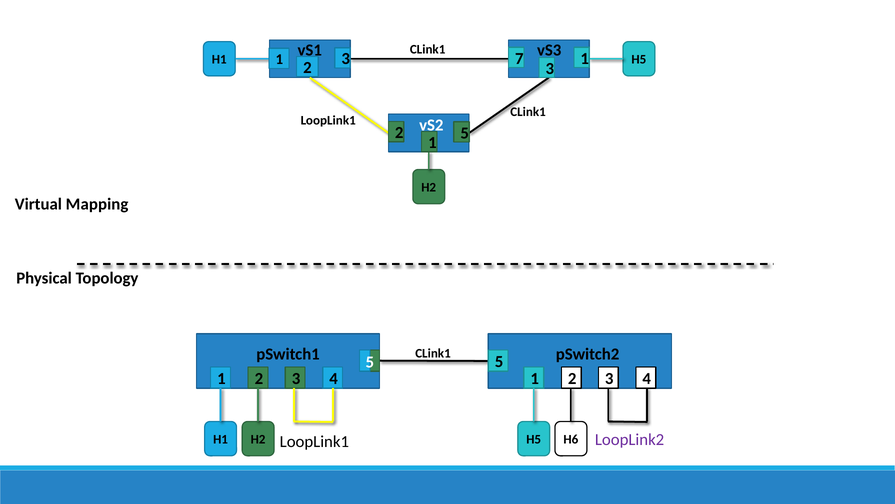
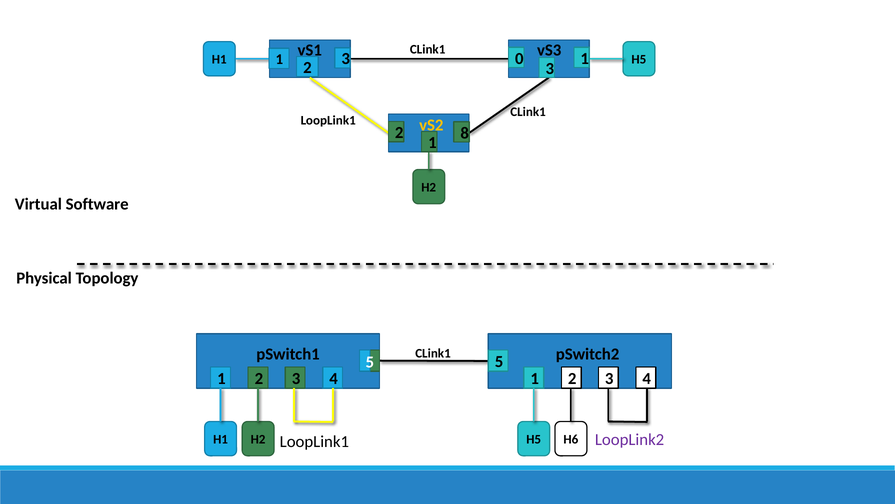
7: 7 -> 0
vS2 colour: white -> yellow
2 5: 5 -> 8
Mapping: Mapping -> Software
